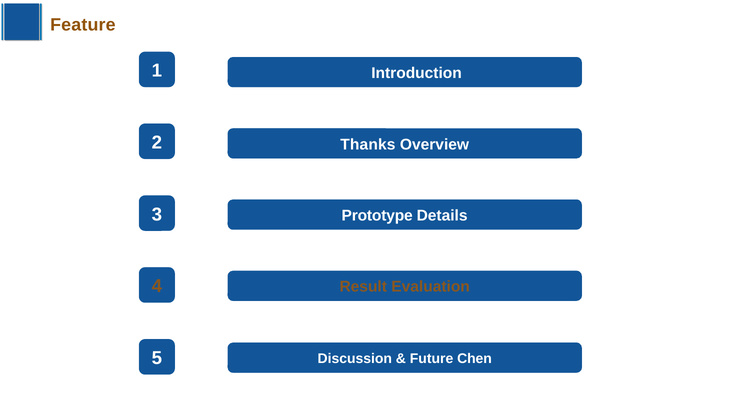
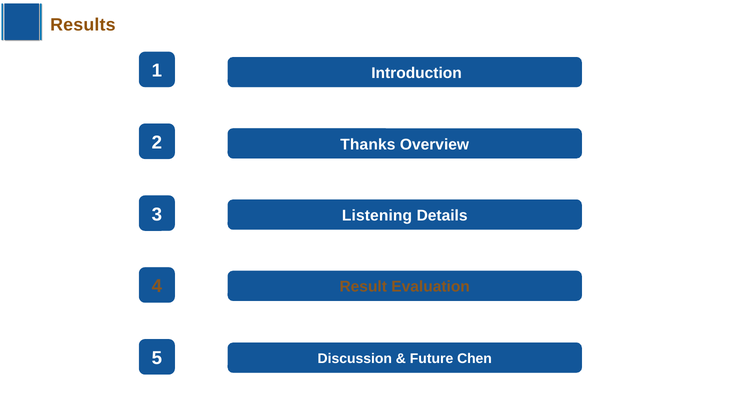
Feature: Feature -> Results
Prototype: Prototype -> Listening
